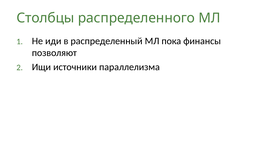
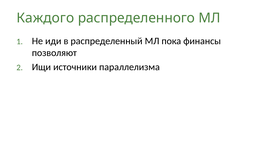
Столбцы: Столбцы -> Каждого
